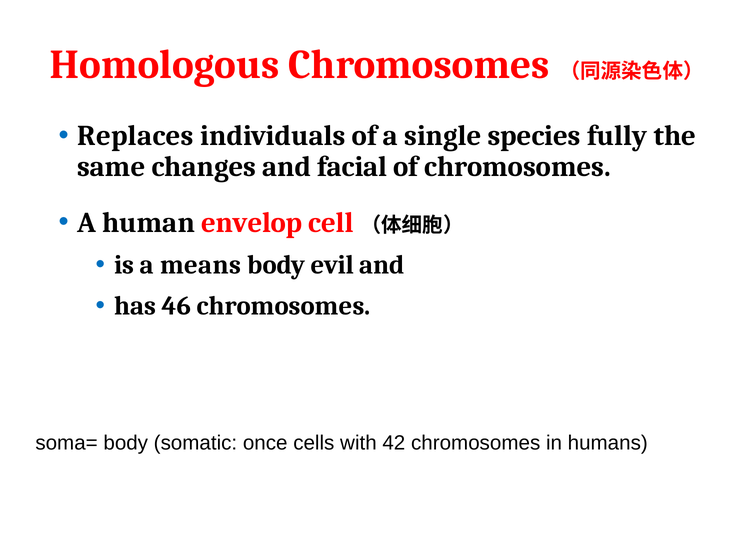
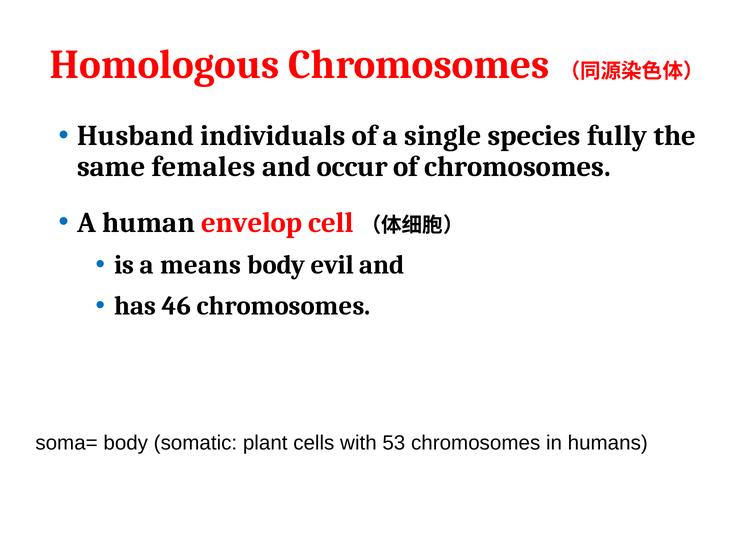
Replaces: Replaces -> Husband
changes: changes -> females
facial: facial -> occur
once: once -> plant
42: 42 -> 53
